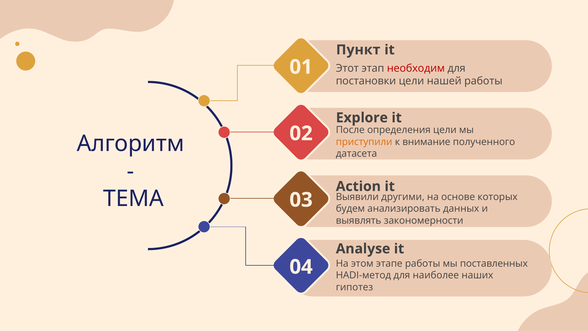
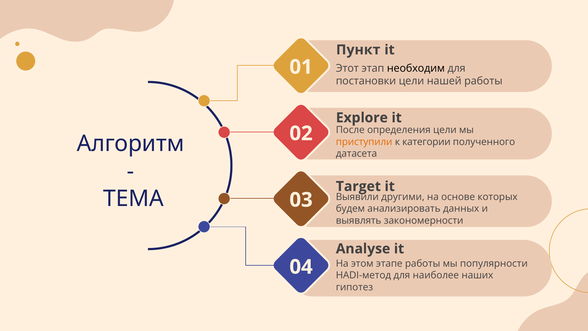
необходим colour: red -> black
внимание: внимание -> категории
Action: Action -> Target
поставленных: поставленных -> популярности
